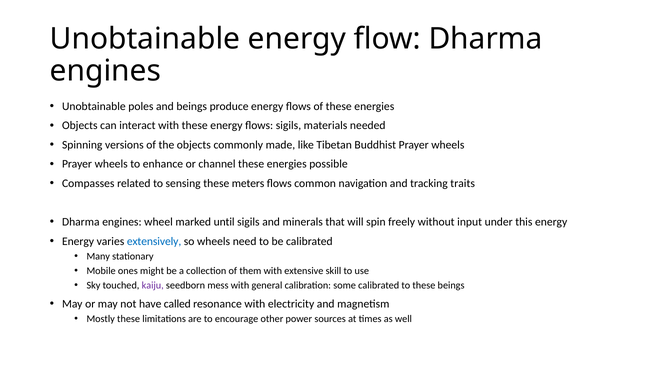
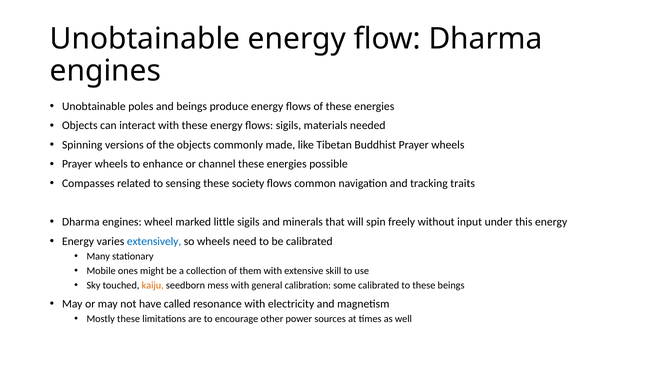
meters: meters -> society
until: until -> little
kaiju colour: purple -> orange
